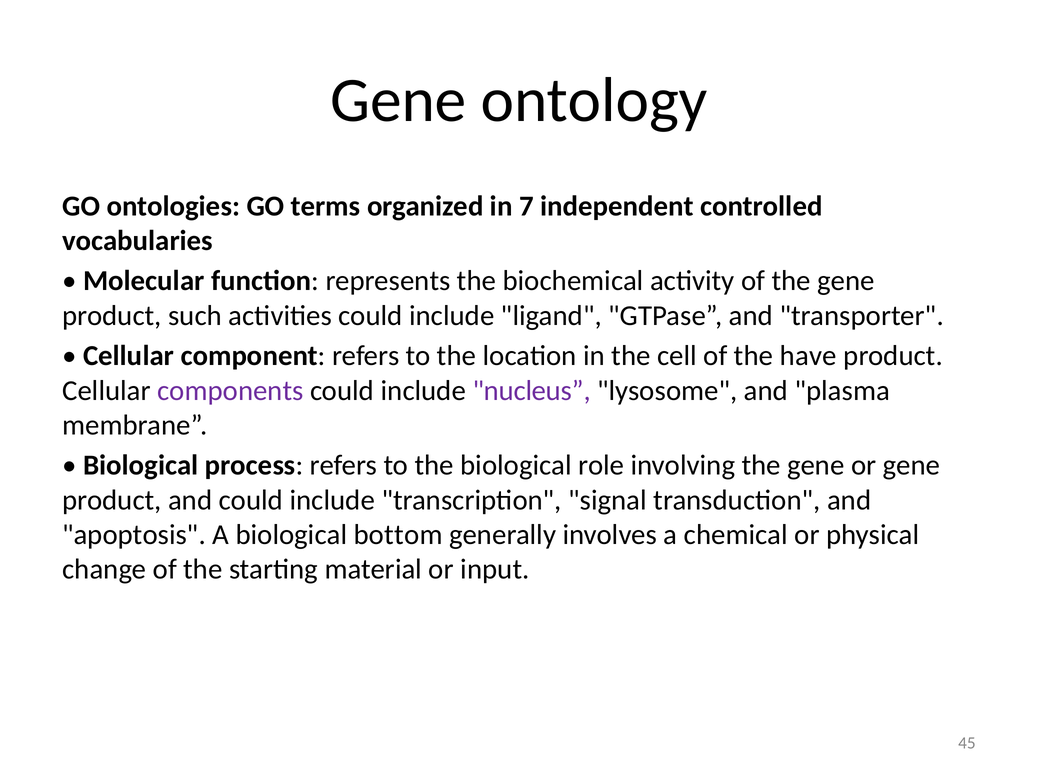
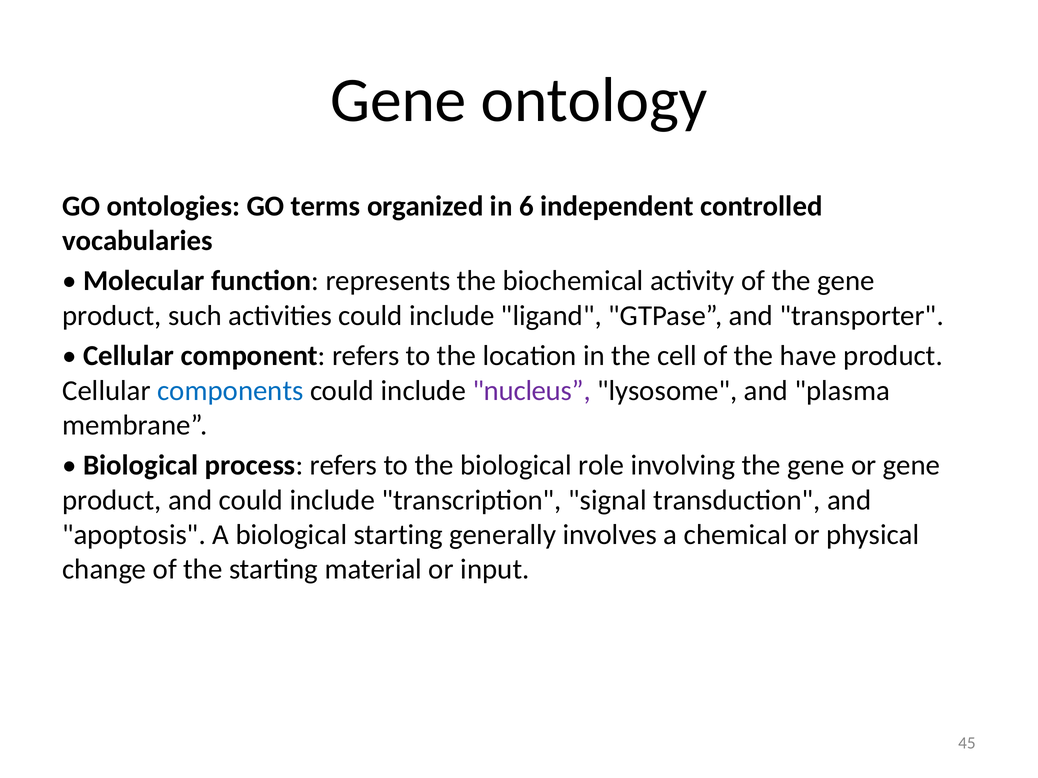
7: 7 -> 6
components colour: purple -> blue
biological bottom: bottom -> starting
